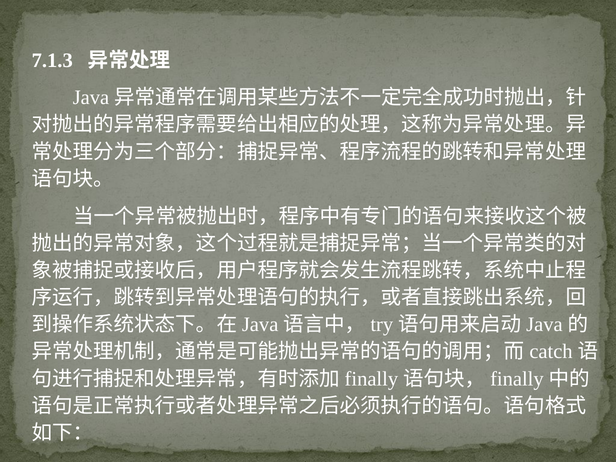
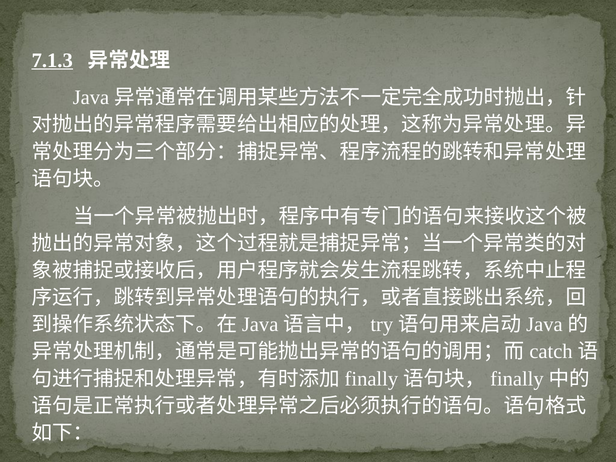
7.1.3 underline: none -> present
